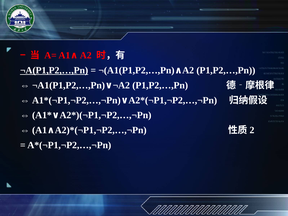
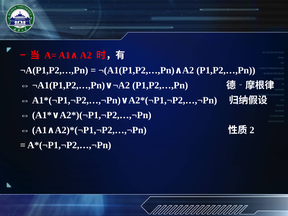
¬A(P1,P2,…,Pn underline: present -> none
